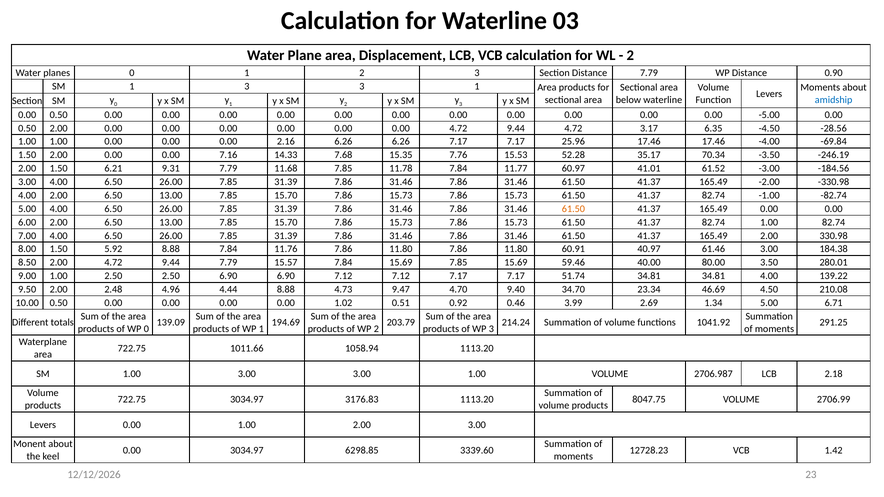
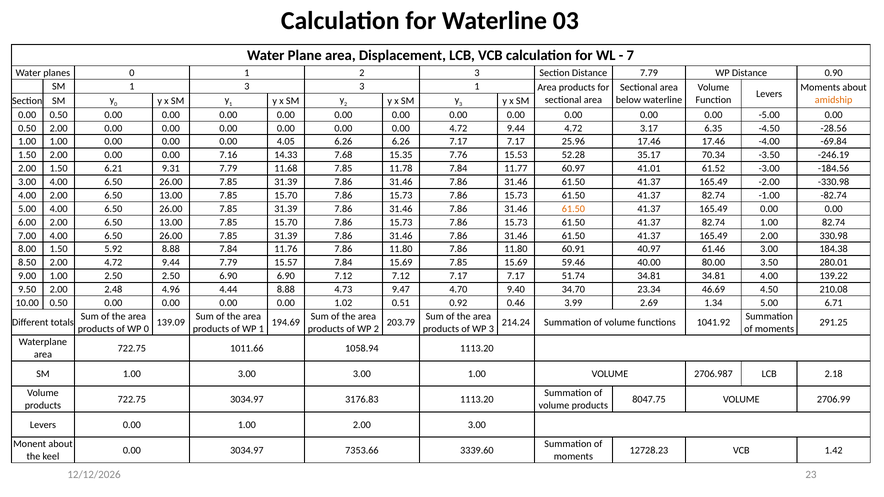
2 at (630, 56): 2 -> 7
amidship colour: blue -> orange
2.16: 2.16 -> 4.05
6298.85: 6298.85 -> 7353.66
